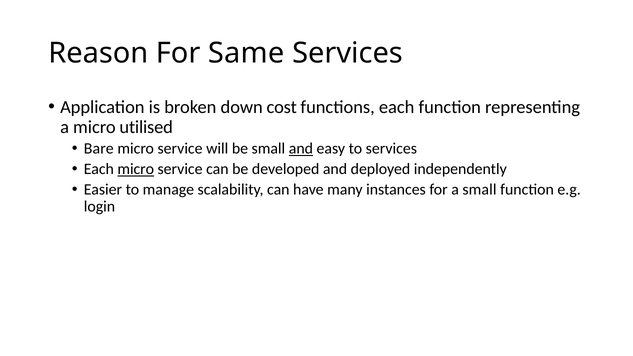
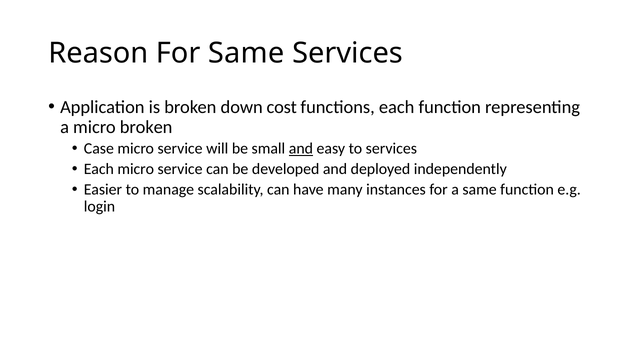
micro utilised: utilised -> broken
Bare: Bare -> Case
micro at (136, 169) underline: present -> none
a small: small -> same
